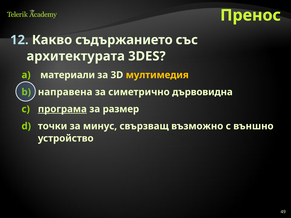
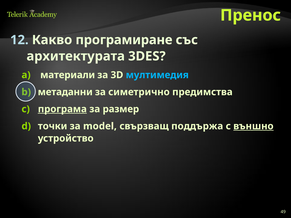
съдържанието: съдържанието -> програмиране
мултимедия colour: yellow -> light blue
направена: направена -> метаданни
дървовидна: дървовидна -> предимства
минус: минус -> model
възможно: възможно -> поддържа
външно underline: none -> present
